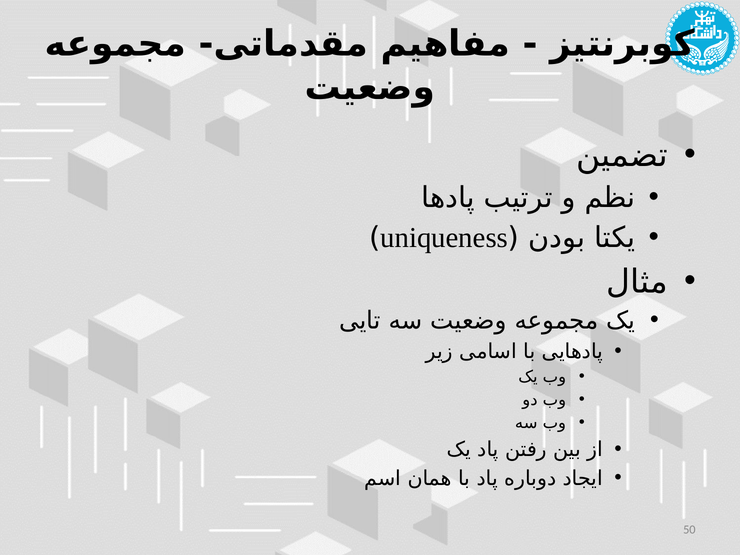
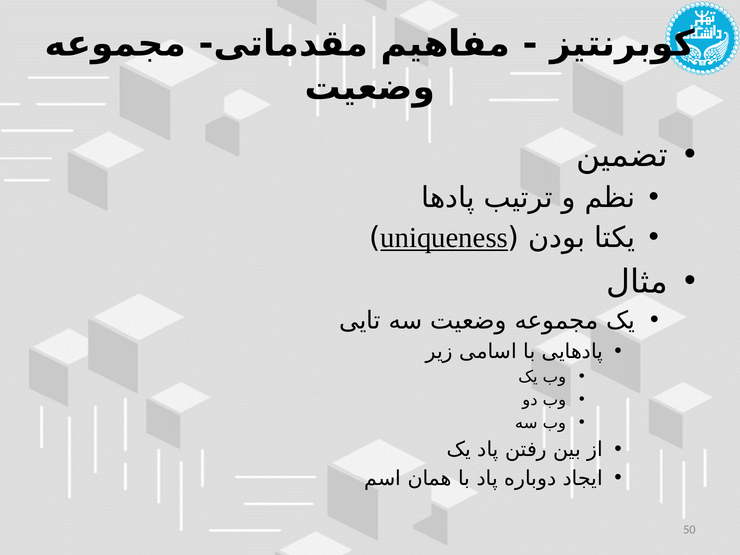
uniqueness underline: none -> present
